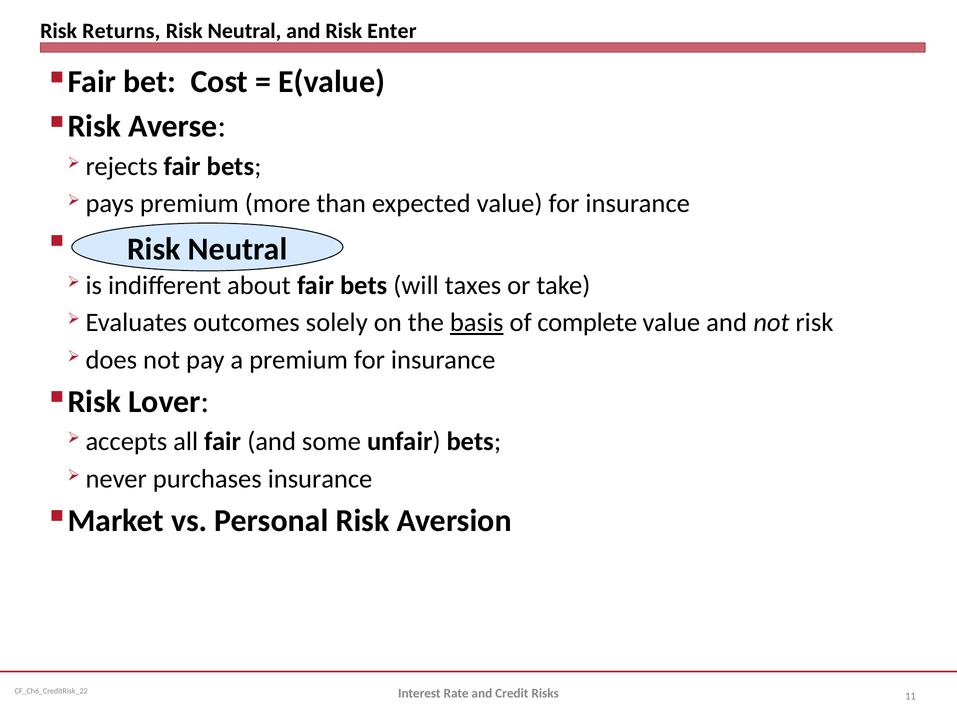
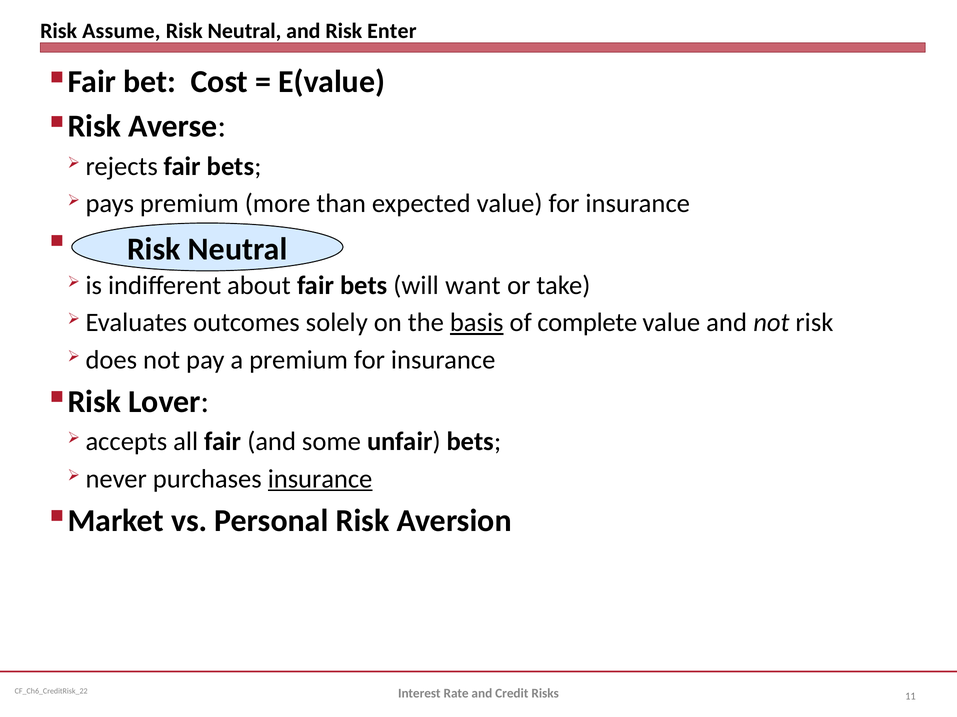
Returns: Returns -> Assume
taxes: taxes -> want
insurance at (320, 479) underline: none -> present
